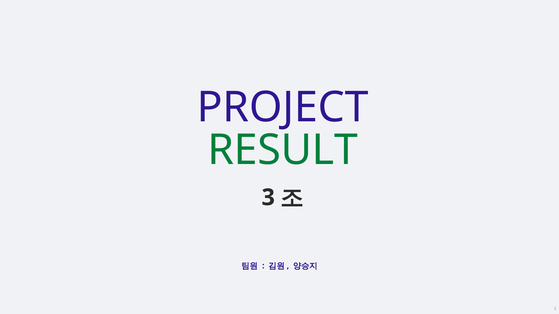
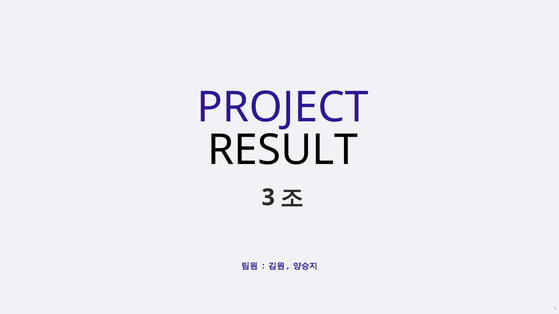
RESULT colour: green -> black
